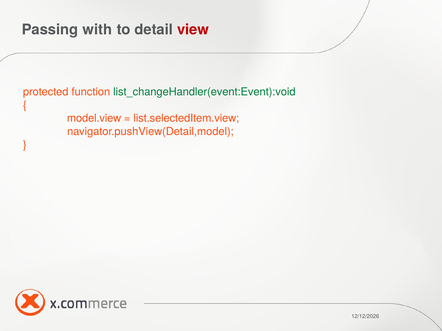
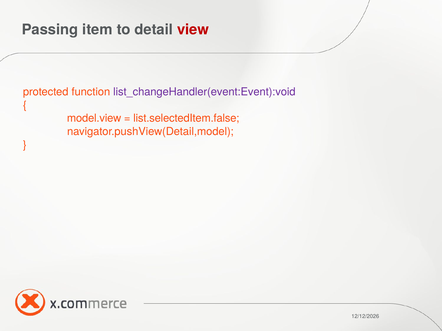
with: with -> item
list_changeHandler(event:Event):void colour: green -> purple
list.selectedItem.view: list.selectedItem.view -> list.selectedItem.false
